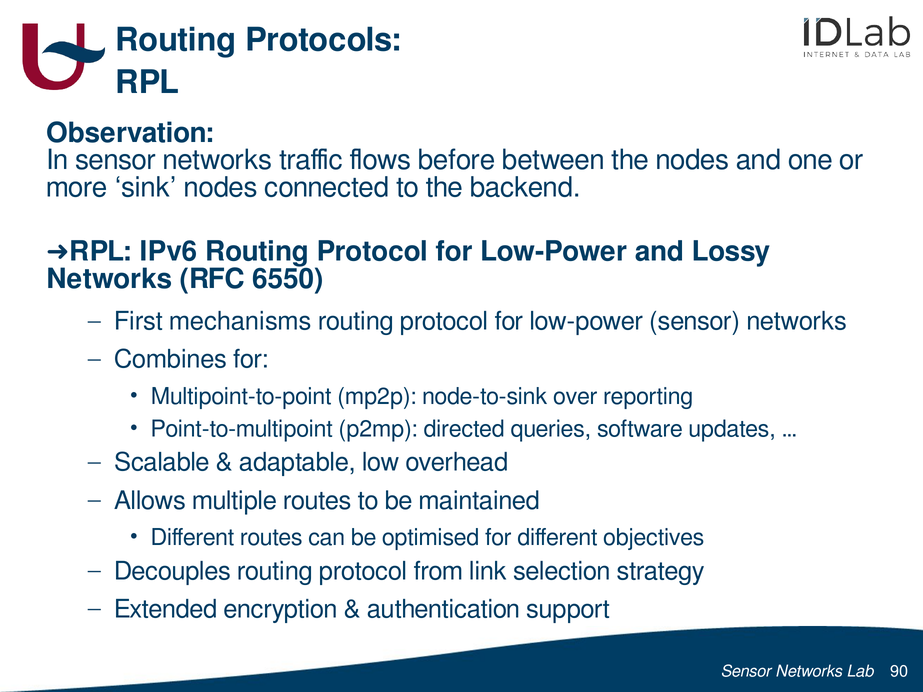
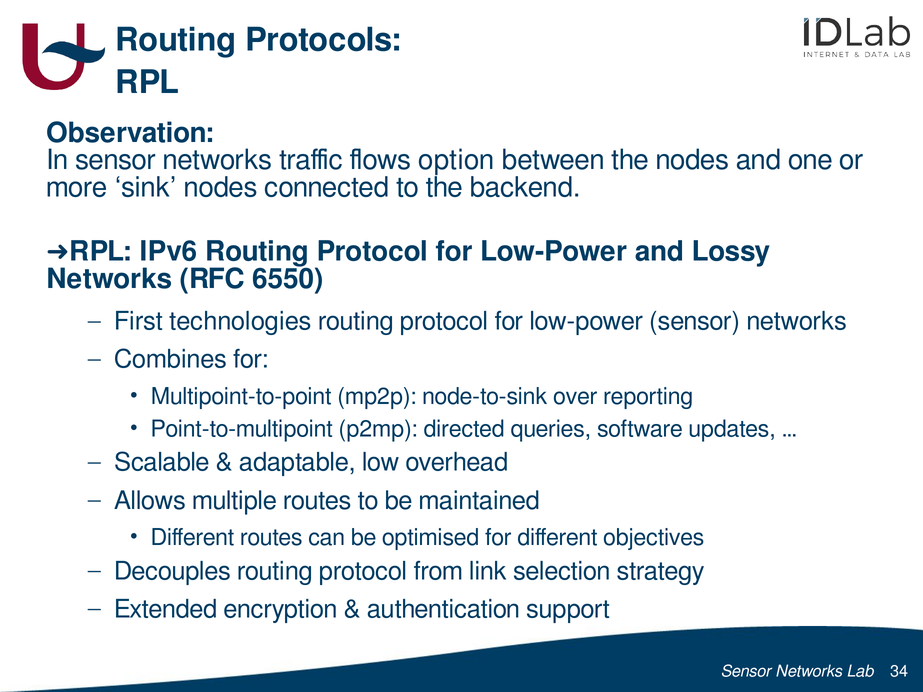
before: before -> option
mechanisms: mechanisms -> technologies
90: 90 -> 34
